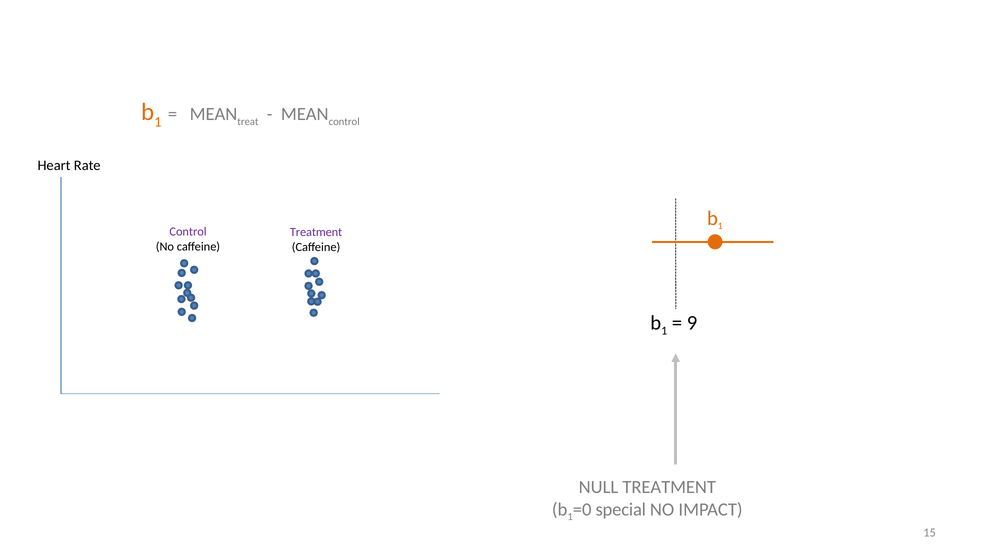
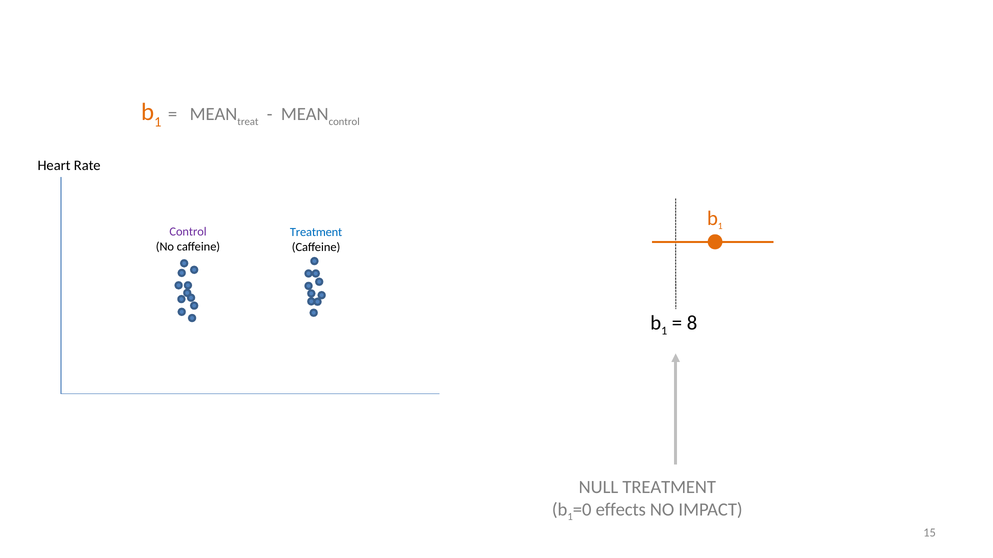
Treatment at (316, 233) colour: purple -> blue
9: 9 -> 8
special: special -> effects
